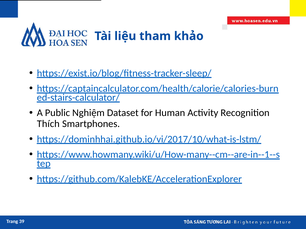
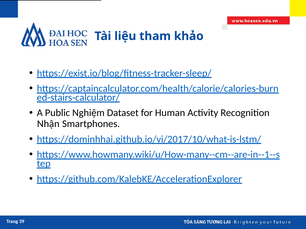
Thích: Thích -> Nhận
